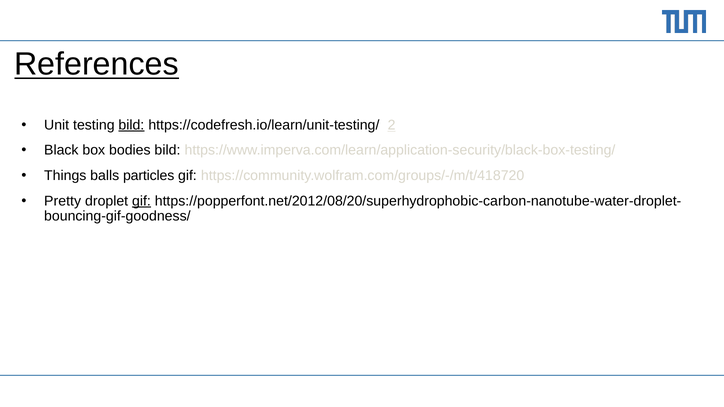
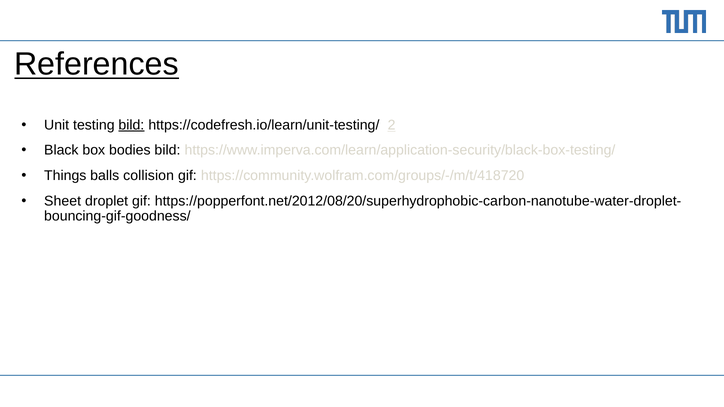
particles: particles -> collision
Pretty: Pretty -> Sheet
gif at (141, 201) underline: present -> none
